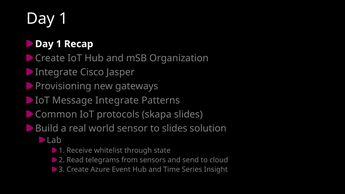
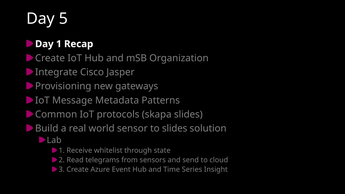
1 at (63, 19): 1 -> 5
Message Integrate: Integrate -> Metadata
